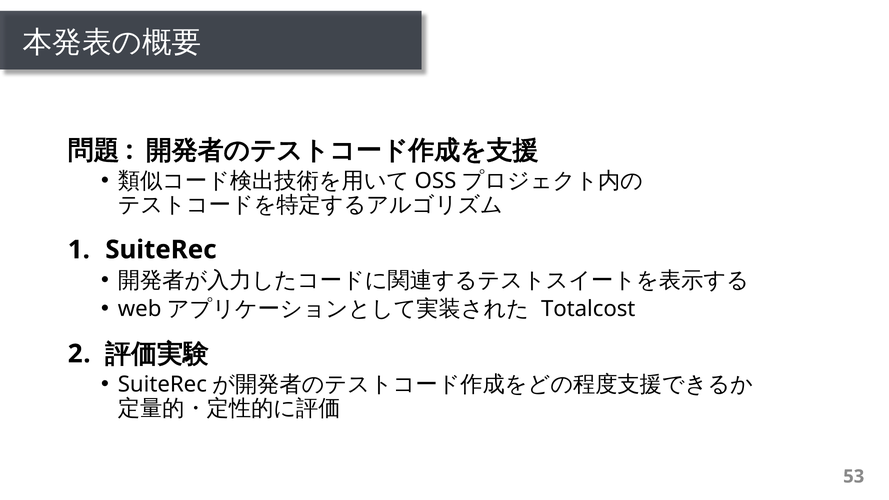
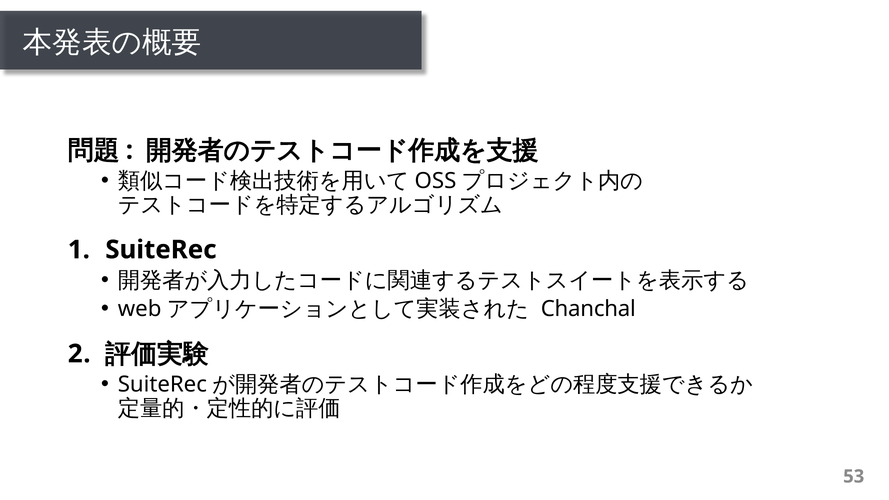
Totalcost: Totalcost -> Chanchal
